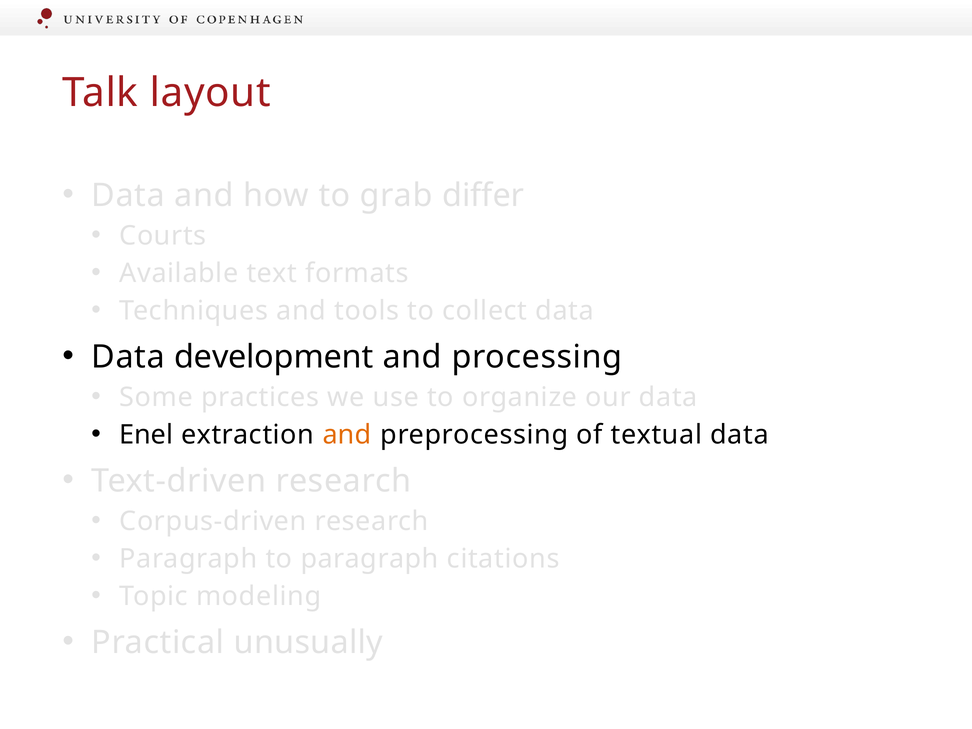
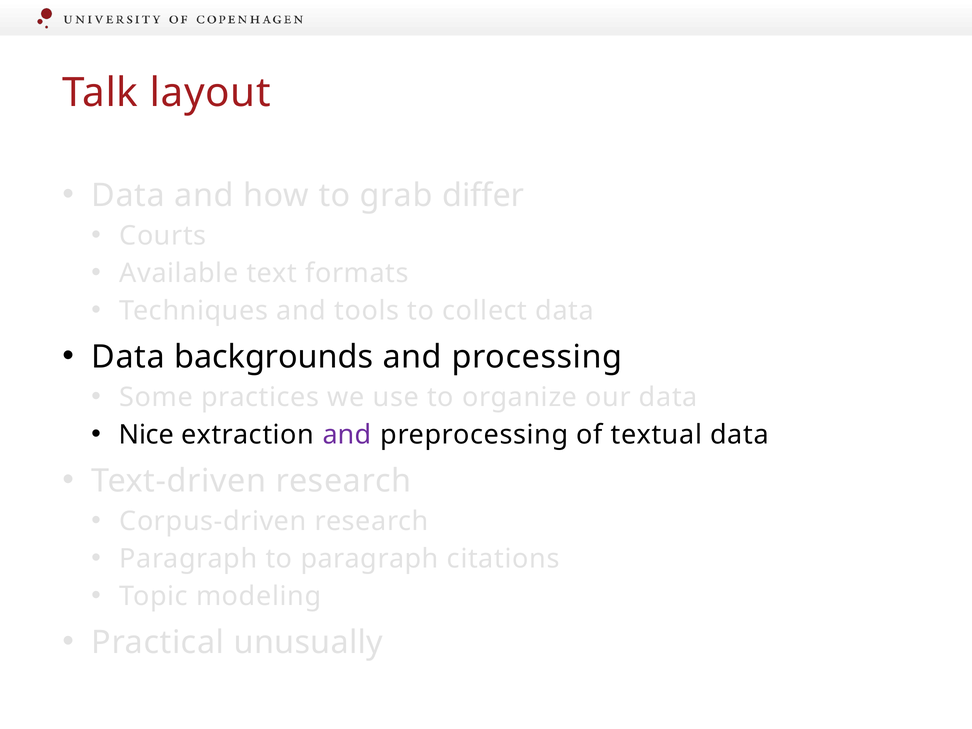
development: development -> backgrounds
Enel: Enel -> Nice
and at (347, 435) colour: orange -> purple
